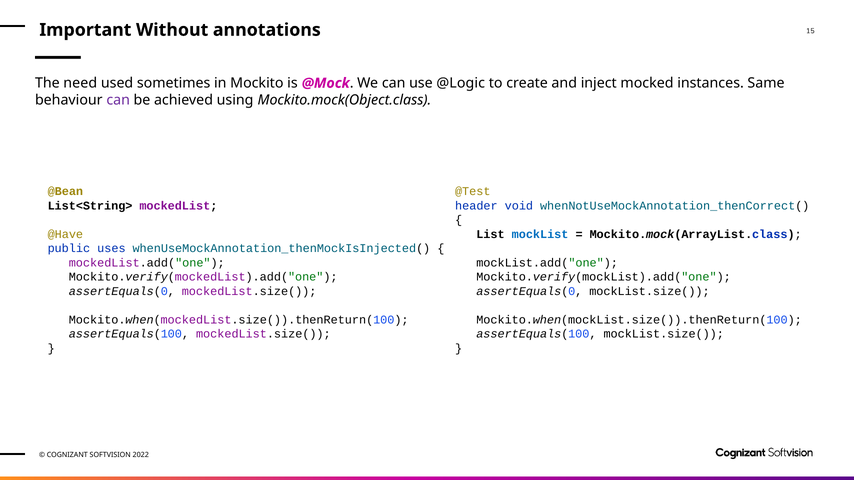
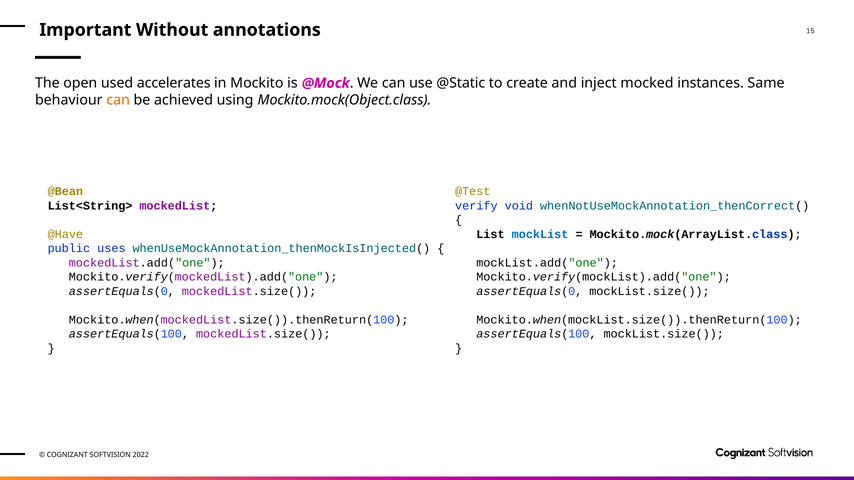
need: need -> open
sometimes: sometimes -> accelerates
@Logic: @Logic -> @Static
can at (118, 100) colour: purple -> orange
header: header -> verify
